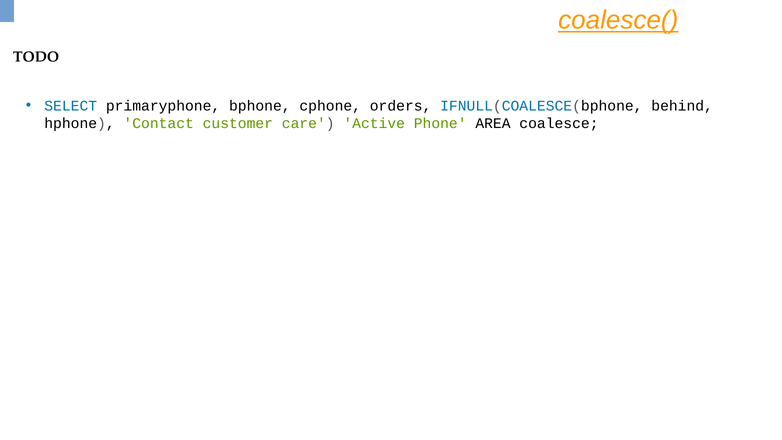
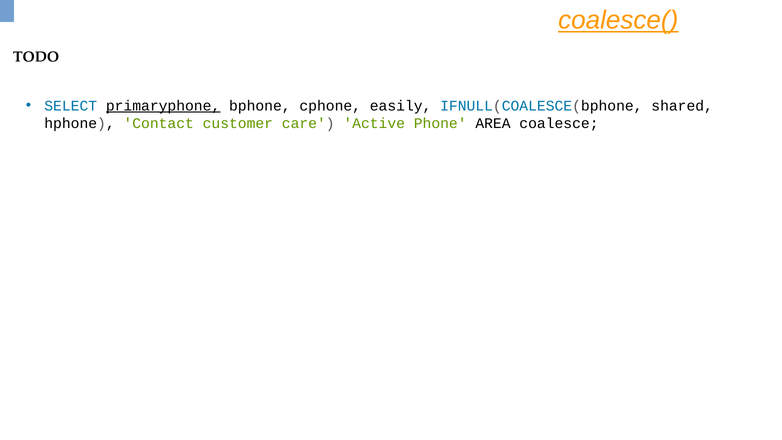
primaryphone underline: none -> present
orders: orders -> easily
behind: behind -> shared
